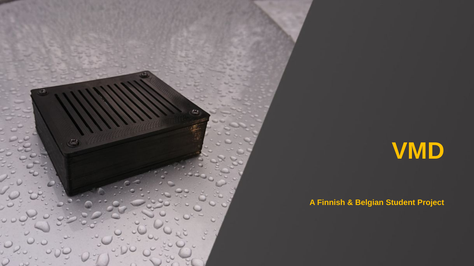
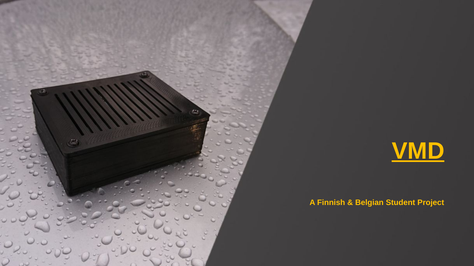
VMD underline: none -> present
